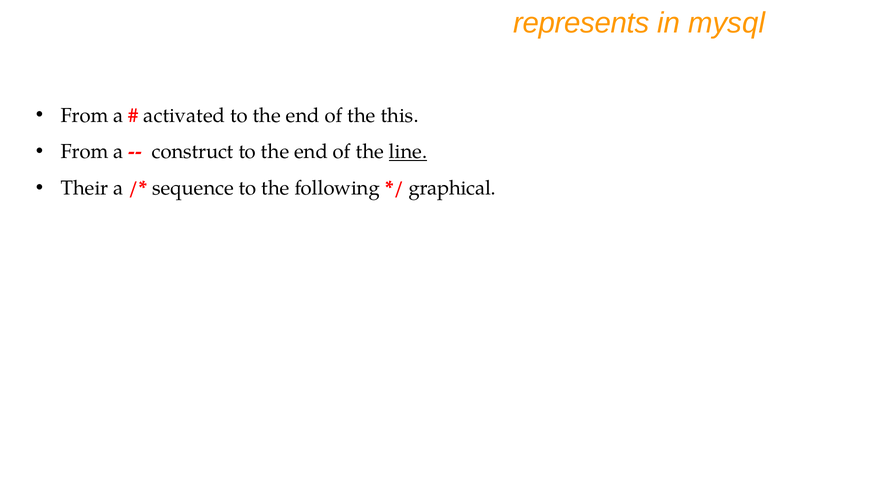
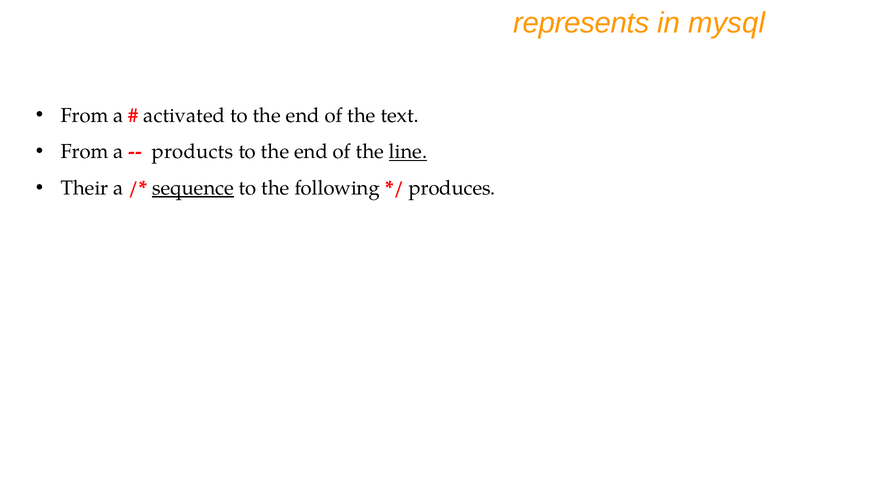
this: this -> text
construct: construct -> products
sequence underline: none -> present
graphical: graphical -> produces
